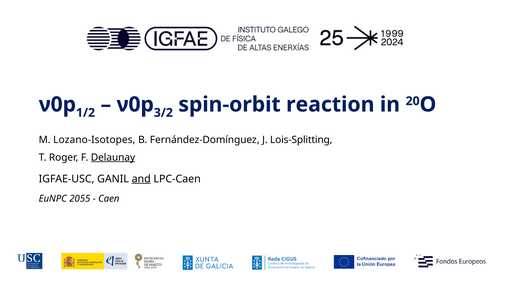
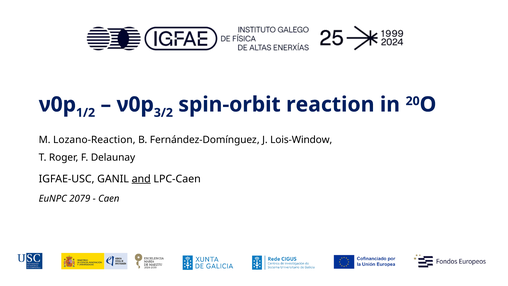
Lozano-Isotopes: Lozano-Isotopes -> Lozano-Reaction
Lois-Splitting: Lois-Splitting -> Lois-Window
Delaunay underline: present -> none
2055: 2055 -> 2079
